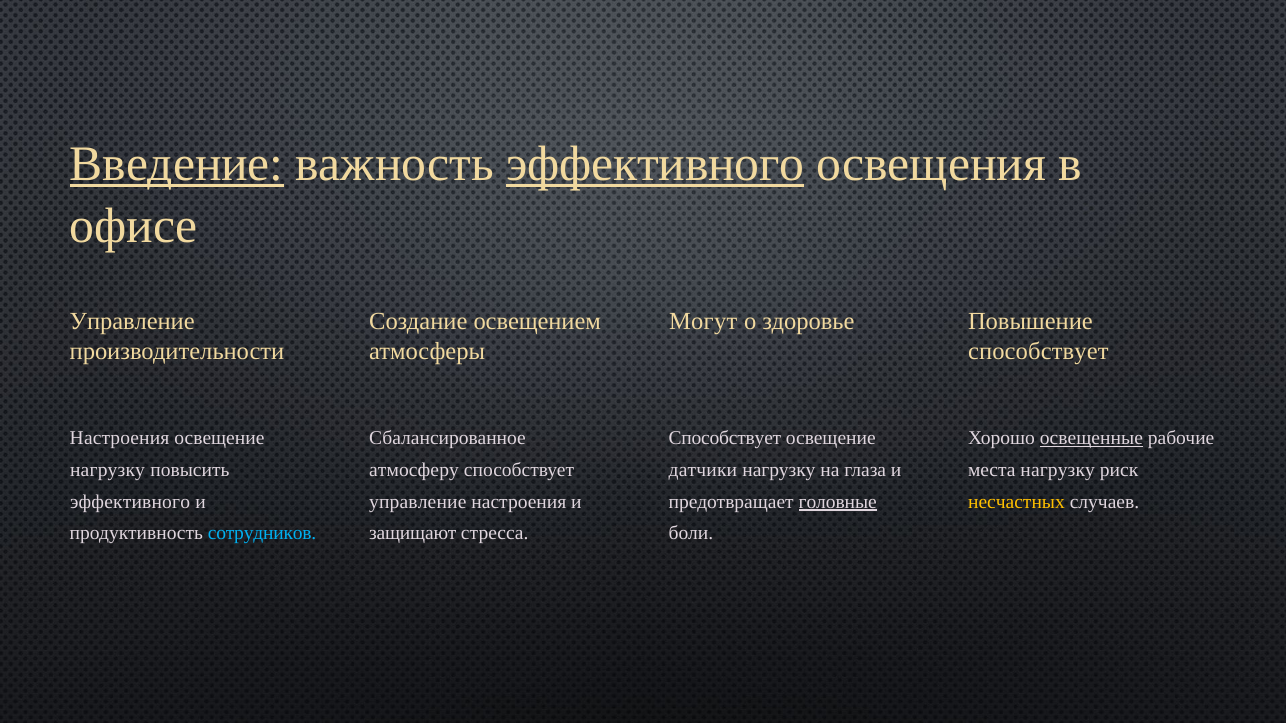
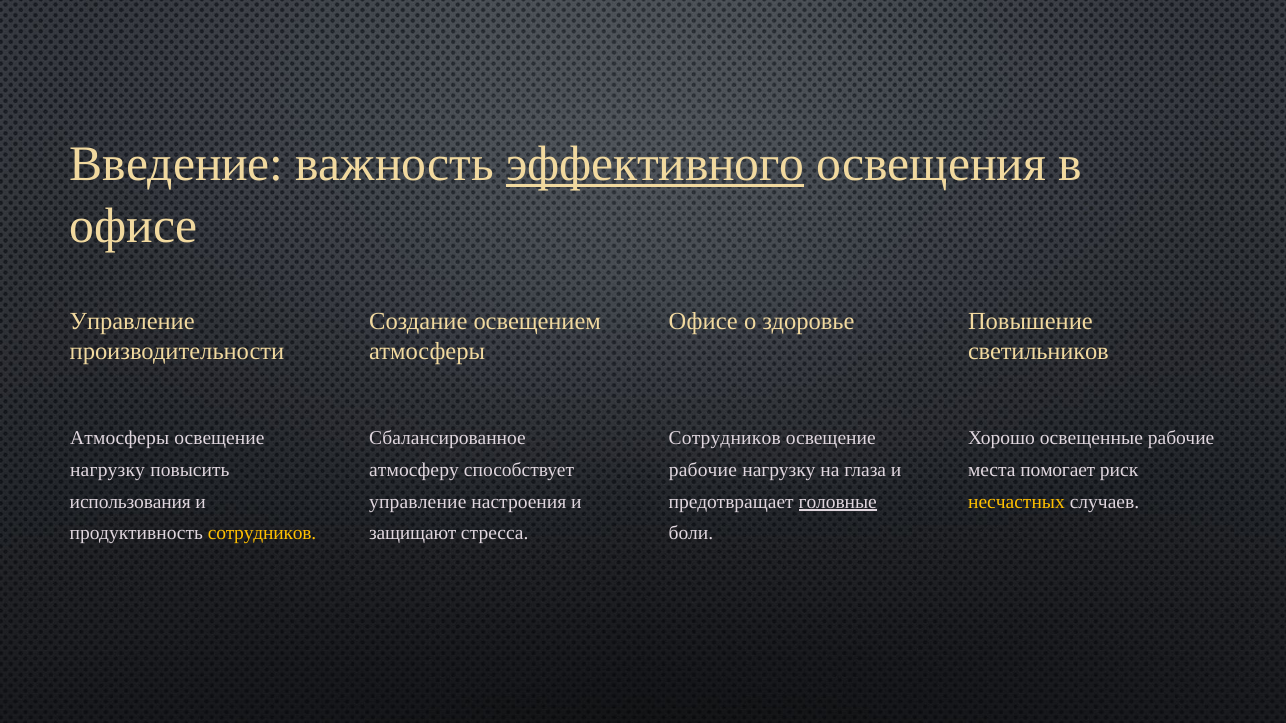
Введение underline: present -> none
Могут at (703, 321): Могут -> Офисе
способствует at (1038, 352): способствует -> светильников
Настроения at (120, 438): Настроения -> Атмосферы
Способствует at (725, 438): Способствует -> Сотрудников
освещенные underline: present -> none
датчики at (703, 470): датчики -> рабочие
места нагрузку: нагрузку -> помогает
эффективного at (130, 502): эффективного -> использования
сотрудников at (262, 534) colour: light blue -> yellow
